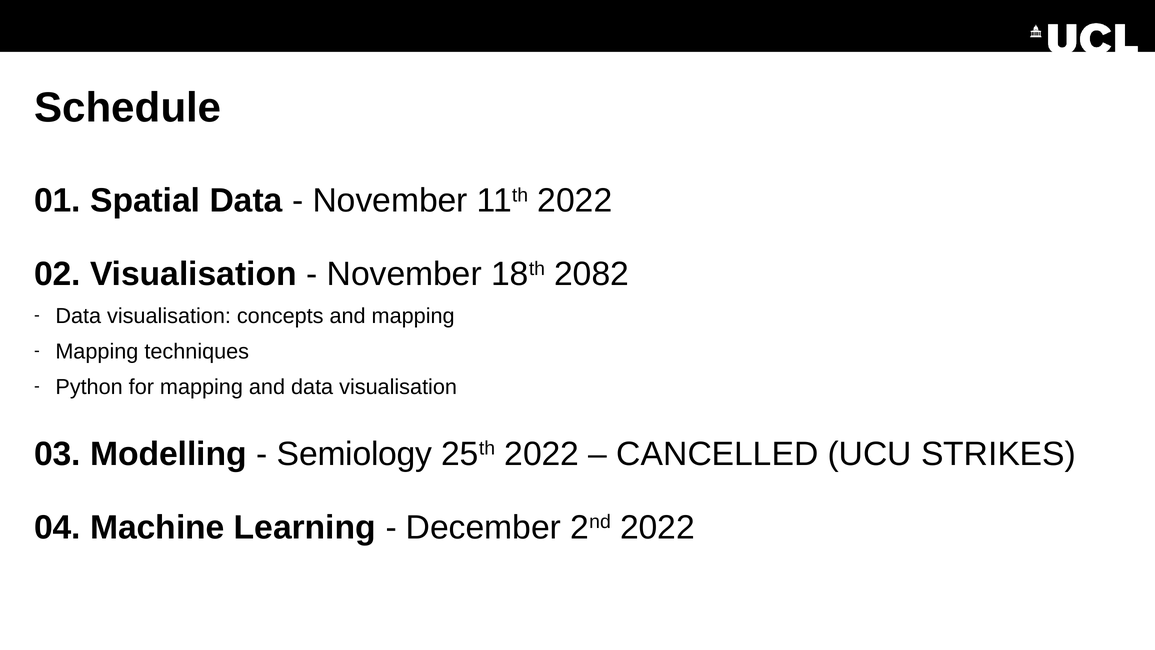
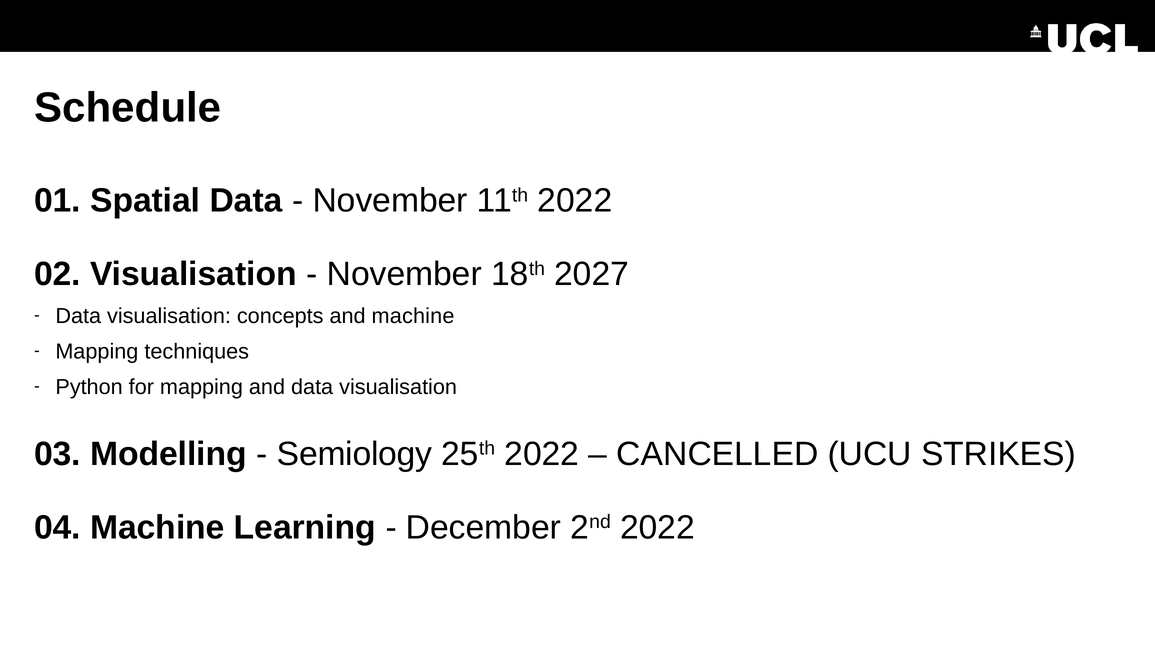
2082: 2082 -> 2027
and mapping: mapping -> machine
